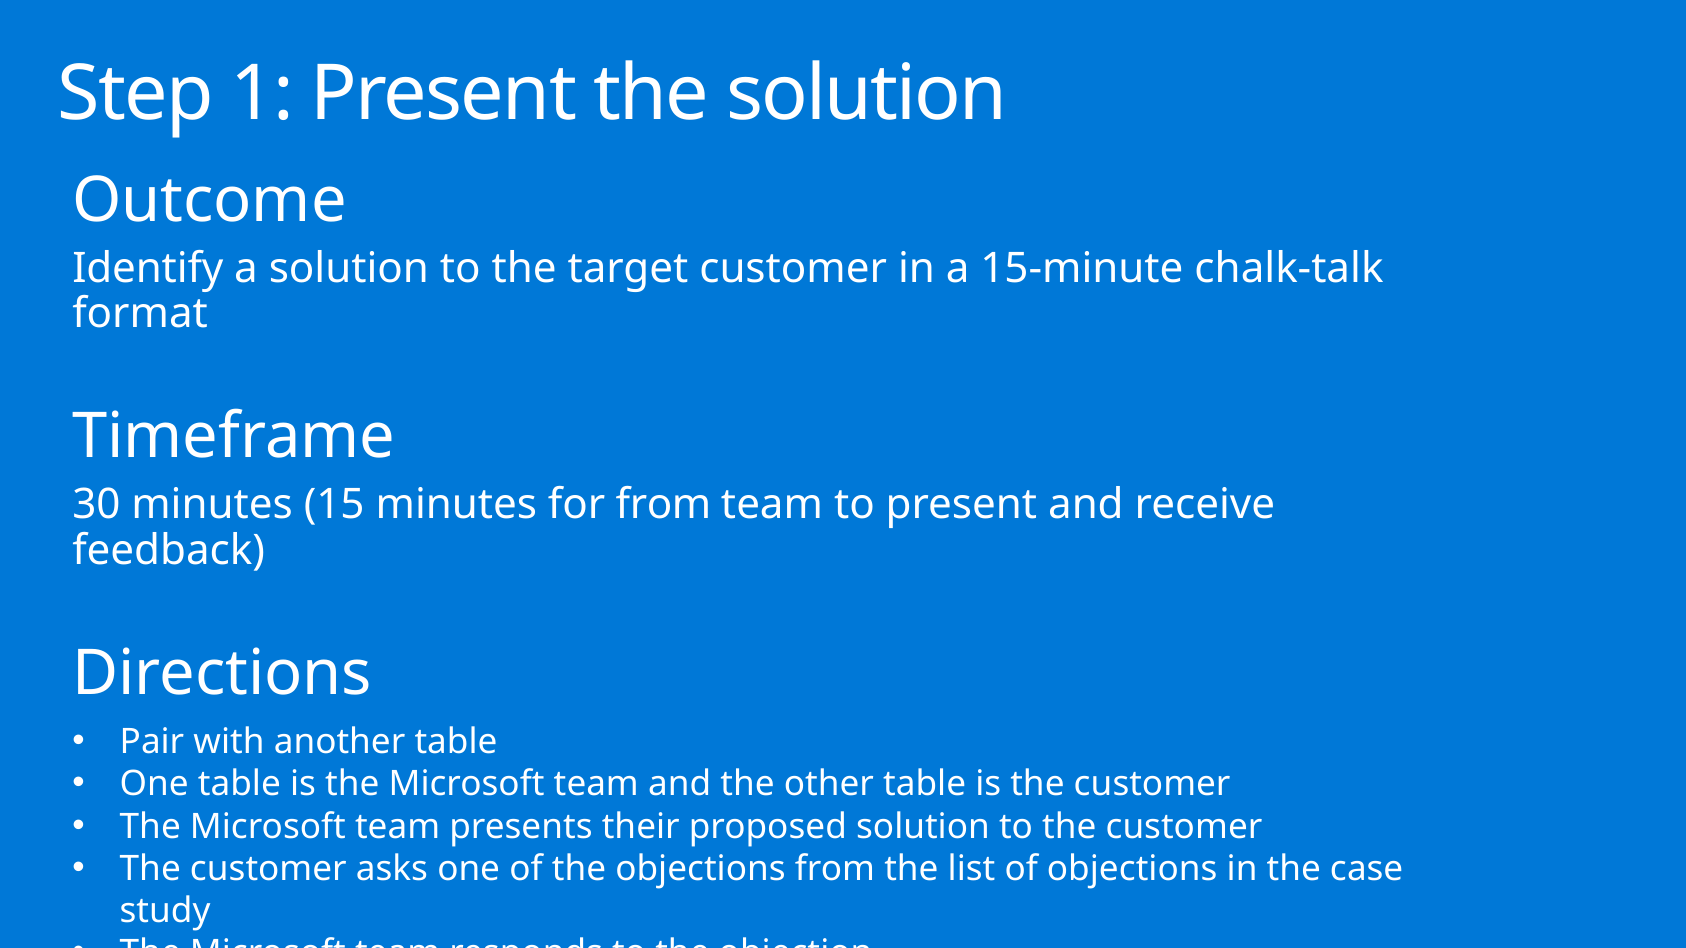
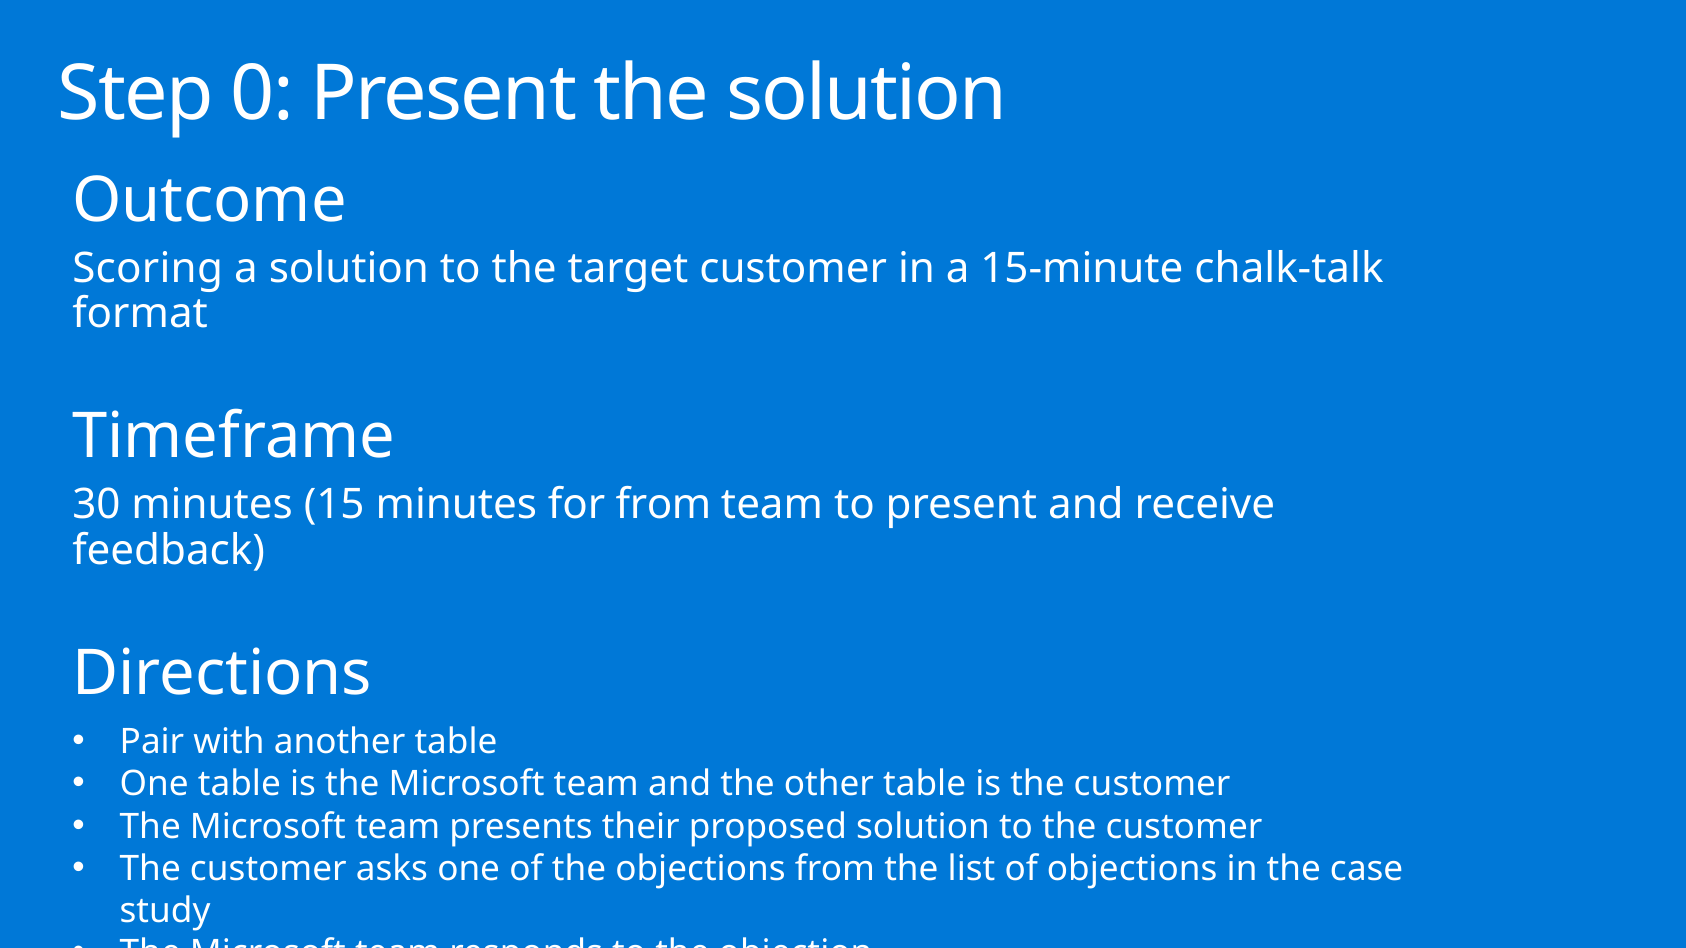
1: 1 -> 0
Identify: Identify -> Scoring
